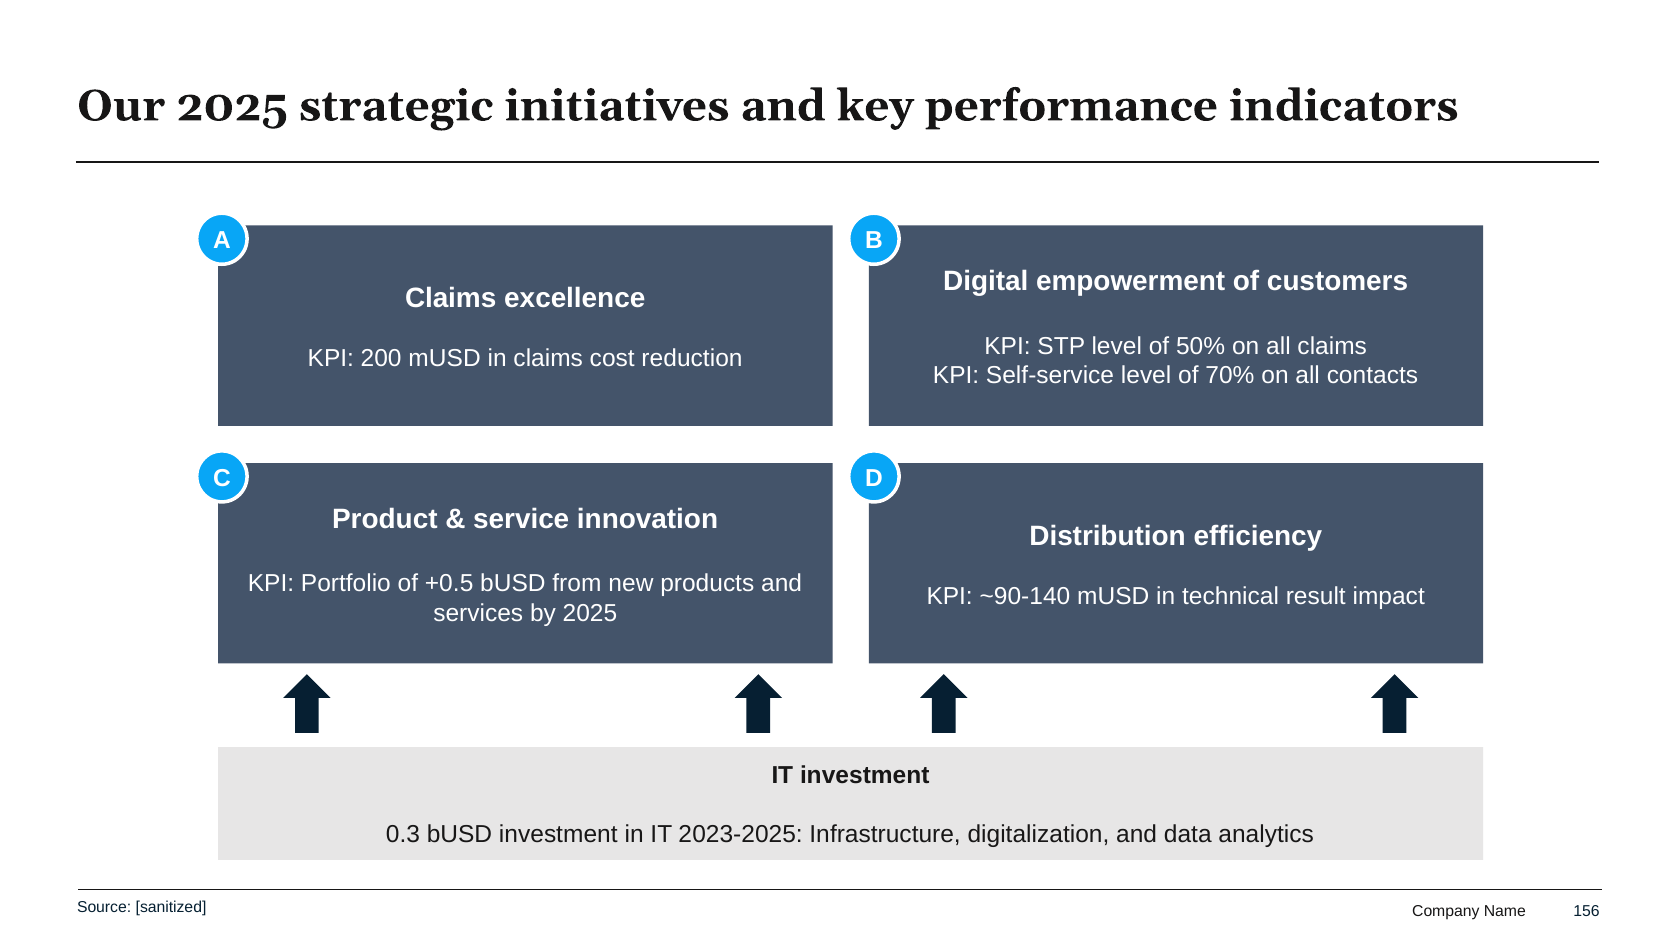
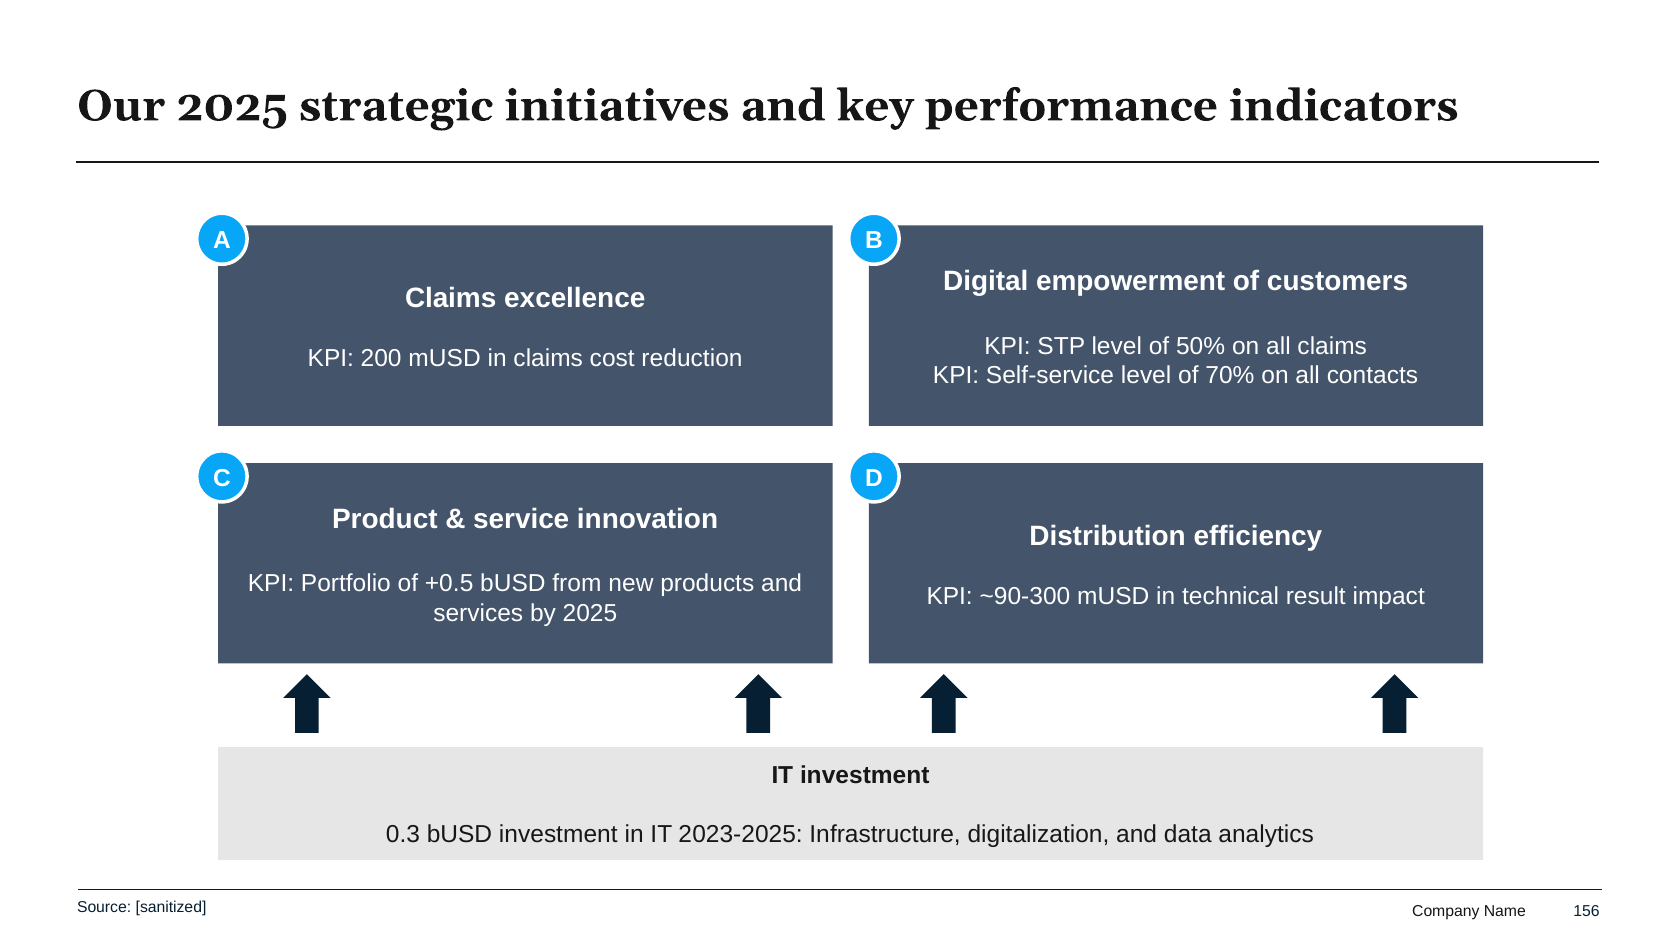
~90-140: ~90-140 -> ~90-300
